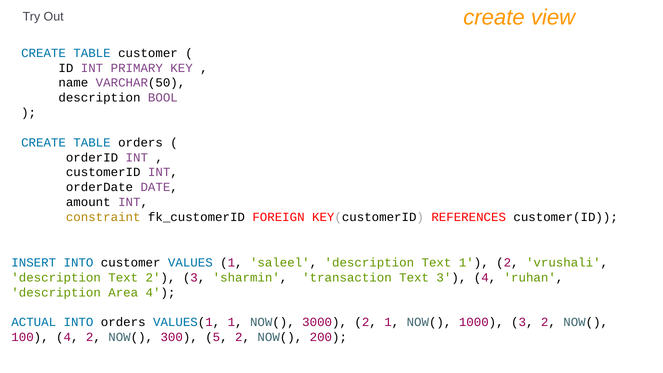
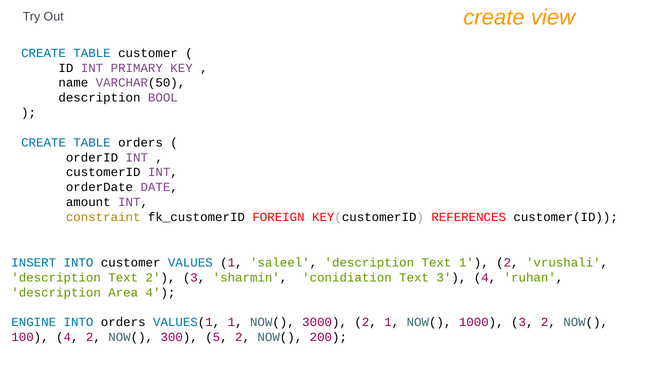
transaction: transaction -> conidiation
ACTUAL: ACTUAL -> ENGINE
